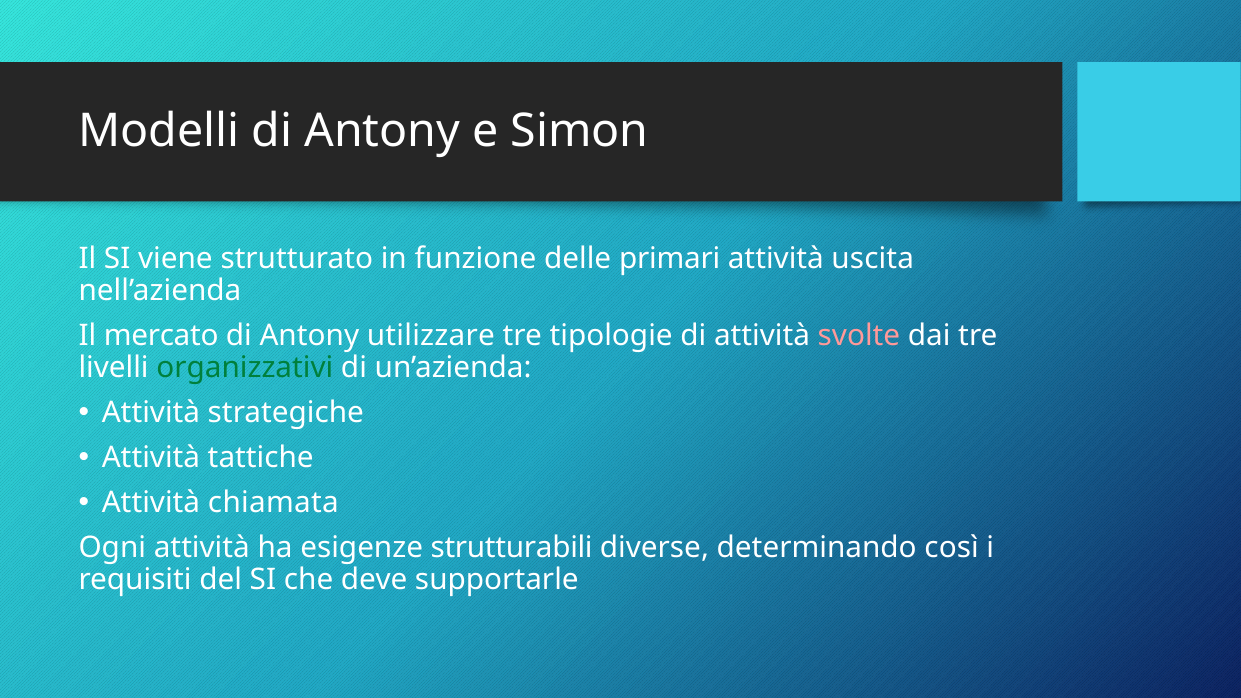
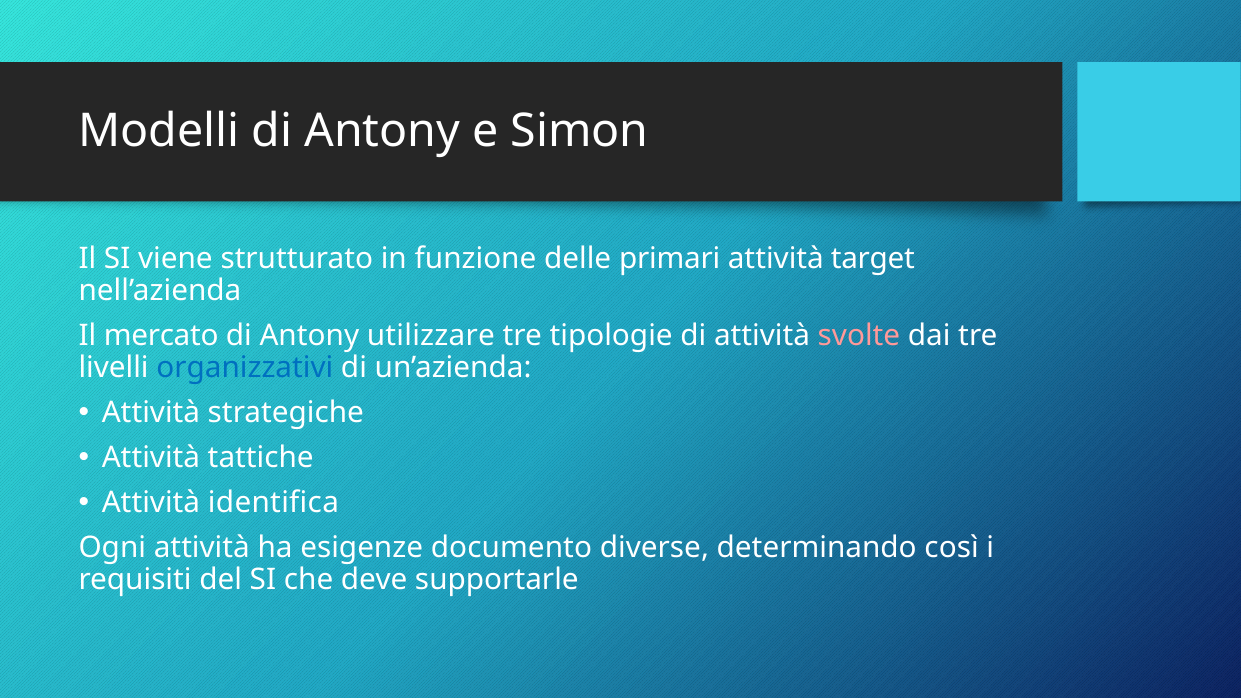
uscita: uscita -> target
organizzativi colour: green -> blue
chiamata: chiamata -> identifica
strutturabili: strutturabili -> documento
